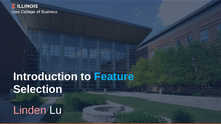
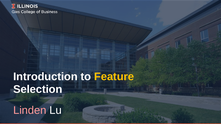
Feature colour: light blue -> yellow
